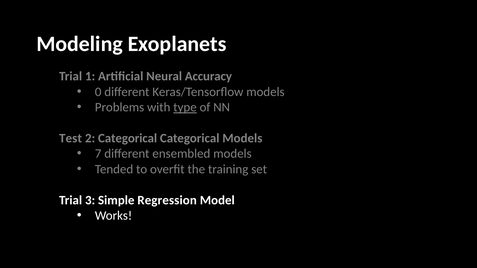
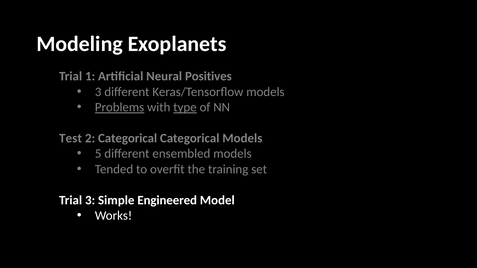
Accuracy: Accuracy -> Positives
0 at (98, 92): 0 -> 3
Problems underline: none -> present
7: 7 -> 5
Regression: Regression -> Engineered
